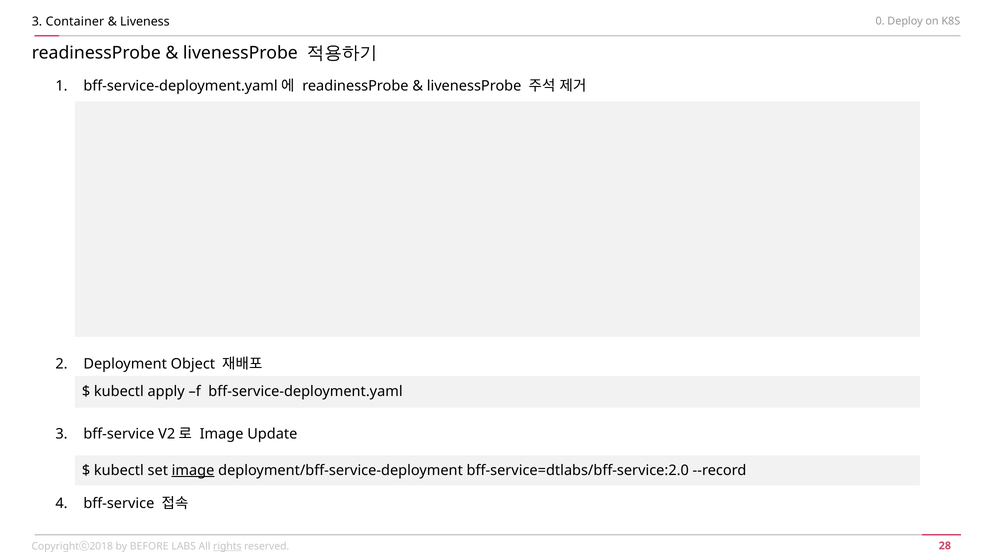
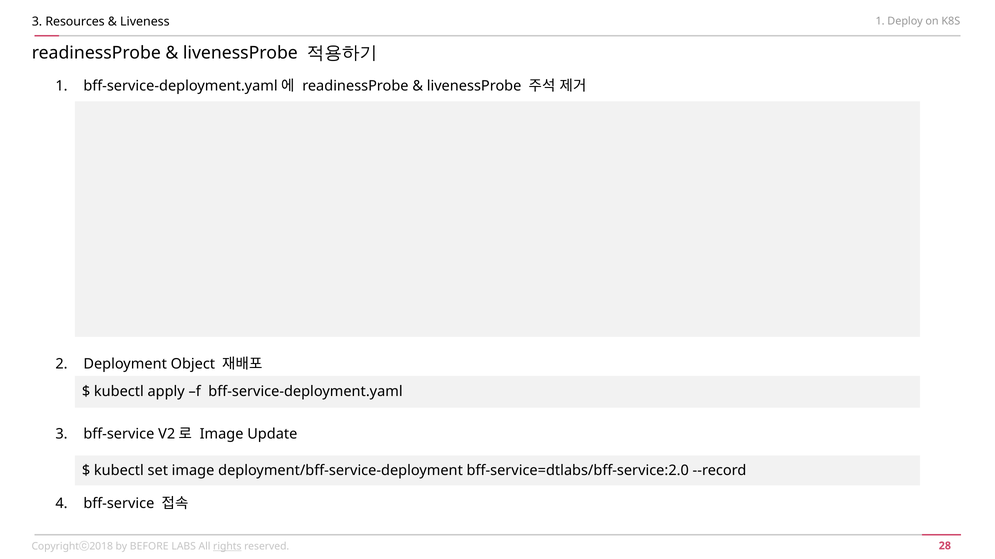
Container: Container -> Resources
Liveness 0: 0 -> 1
image at (193, 471) underline: present -> none
